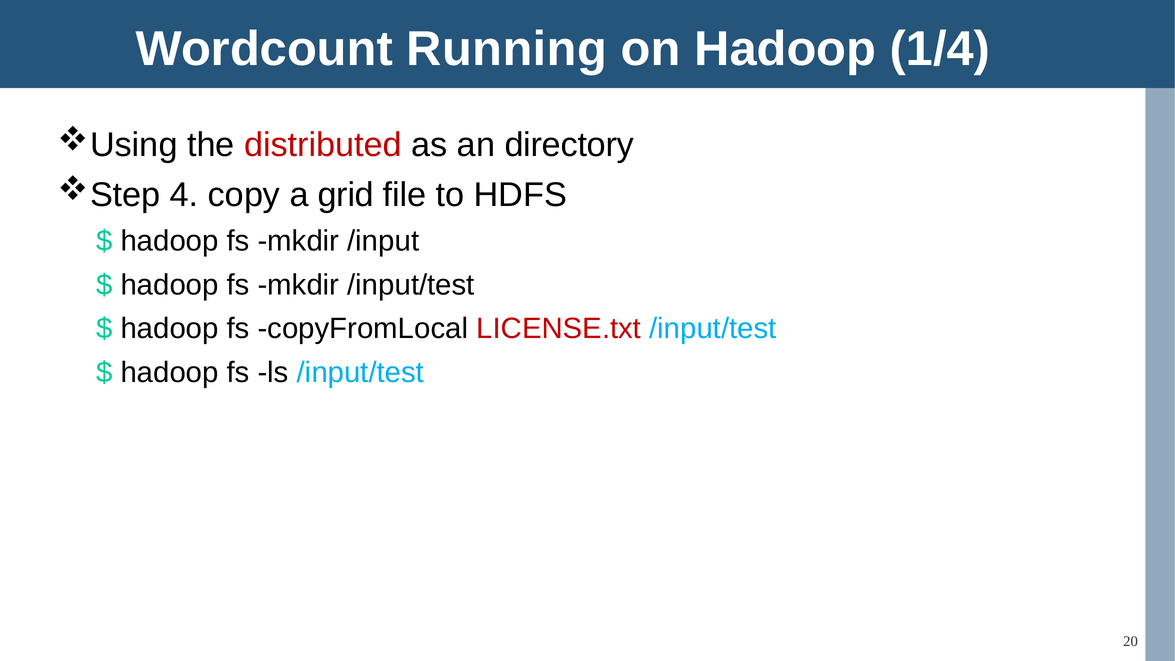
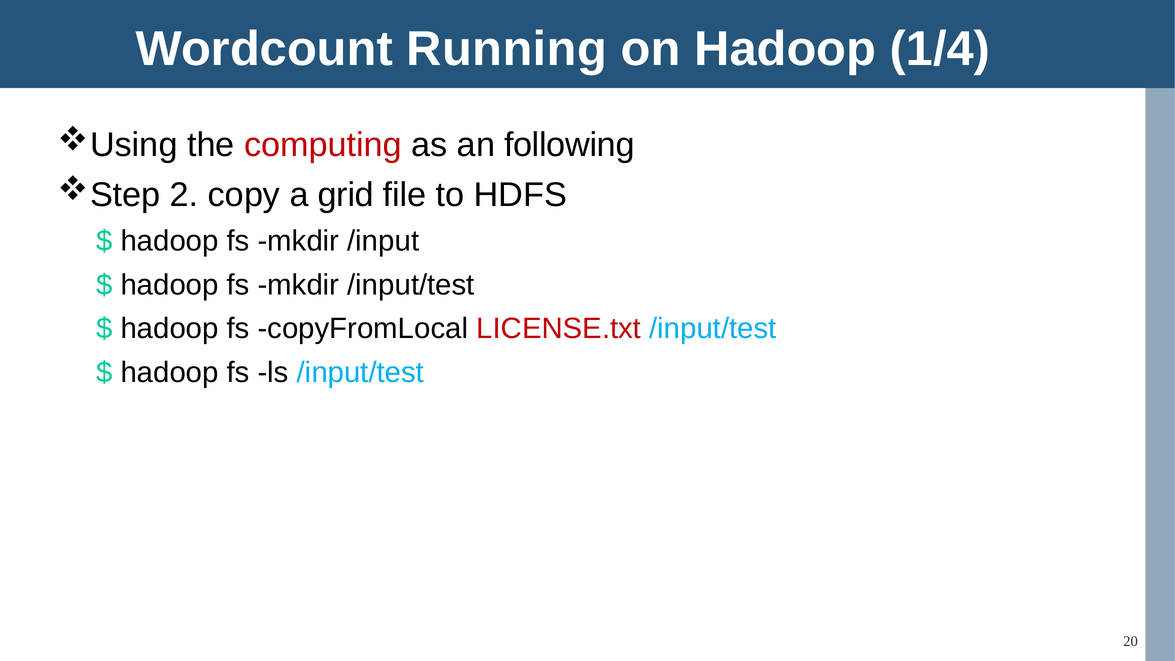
distributed: distributed -> computing
directory: directory -> following
4: 4 -> 2
